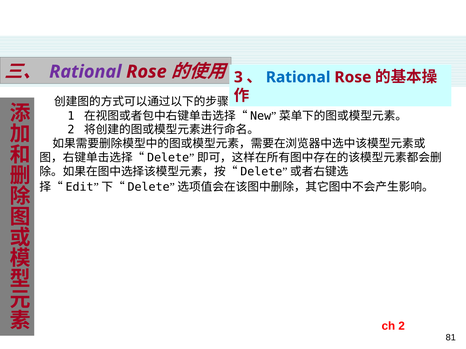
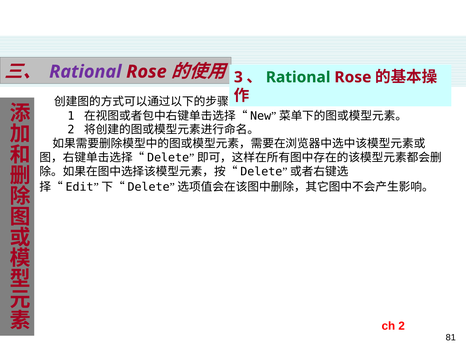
Rational at (298, 77) colour: blue -> green
